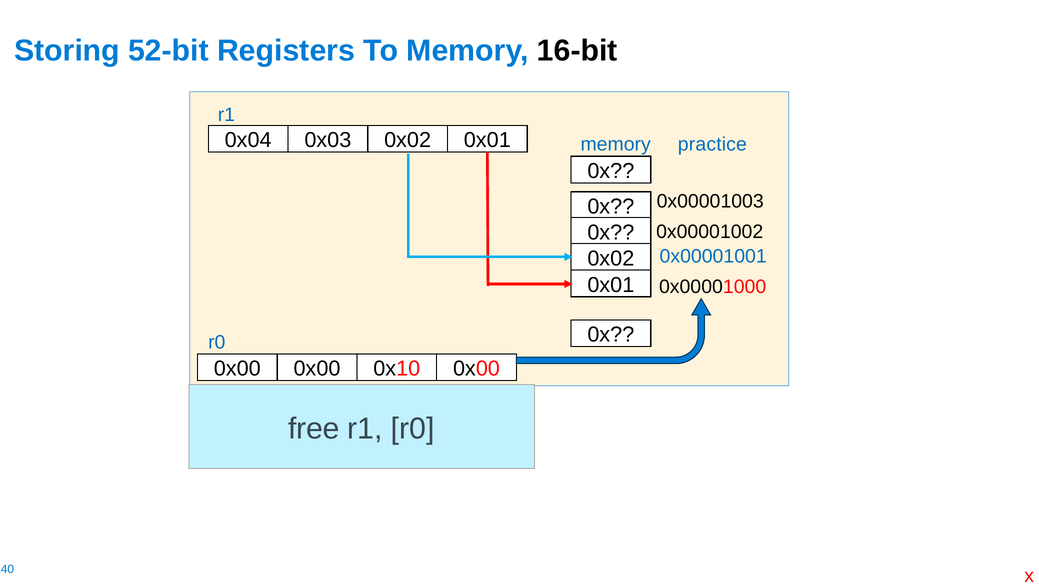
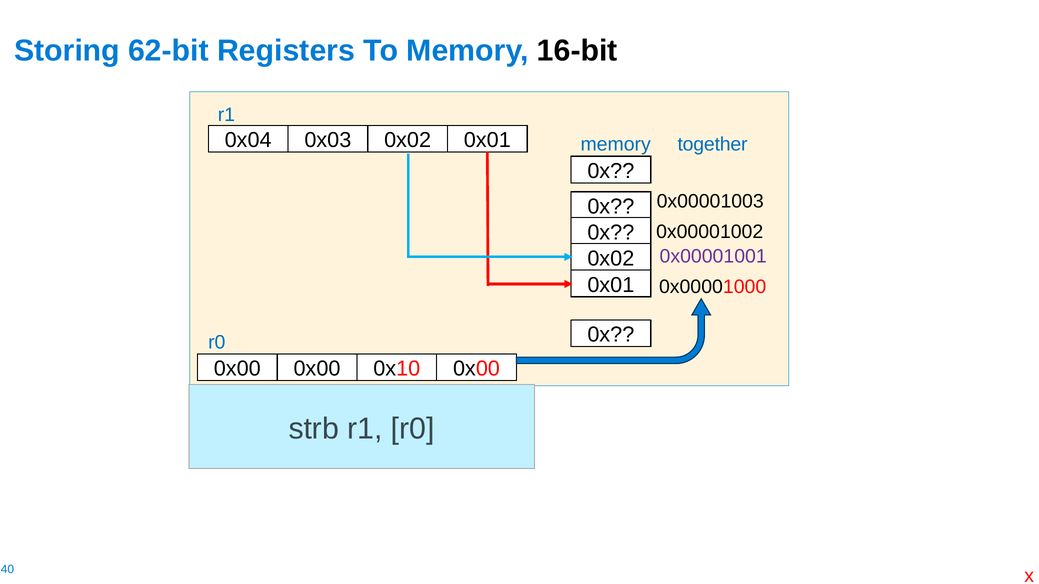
52-bit: 52-bit -> 62-bit
practice: practice -> together
0x00001001 colour: blue -> purple
free: free -> strb
